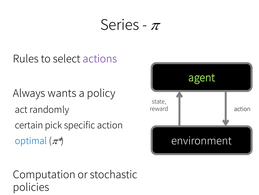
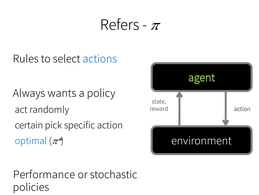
Series: Series -> Refers
actions colour: purple -> blue
Computation: Computation -> Performance
